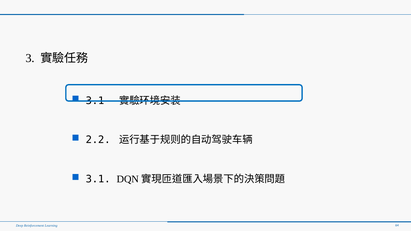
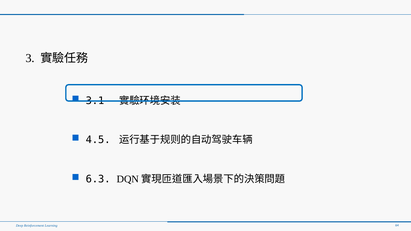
2.2: 2.2 -> 4.5
3.1 at (98, 179): 3.1 -> 6.3
